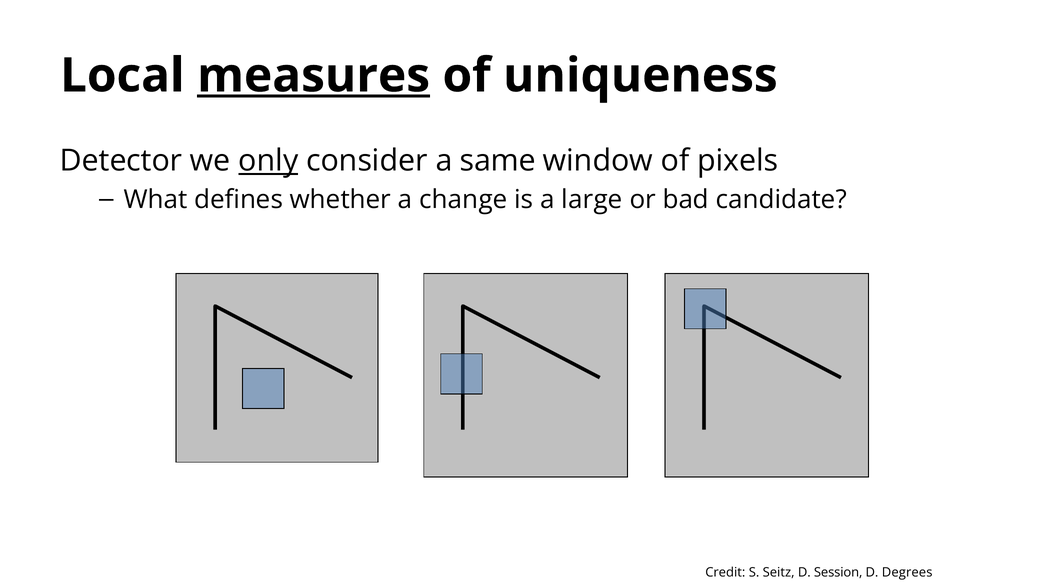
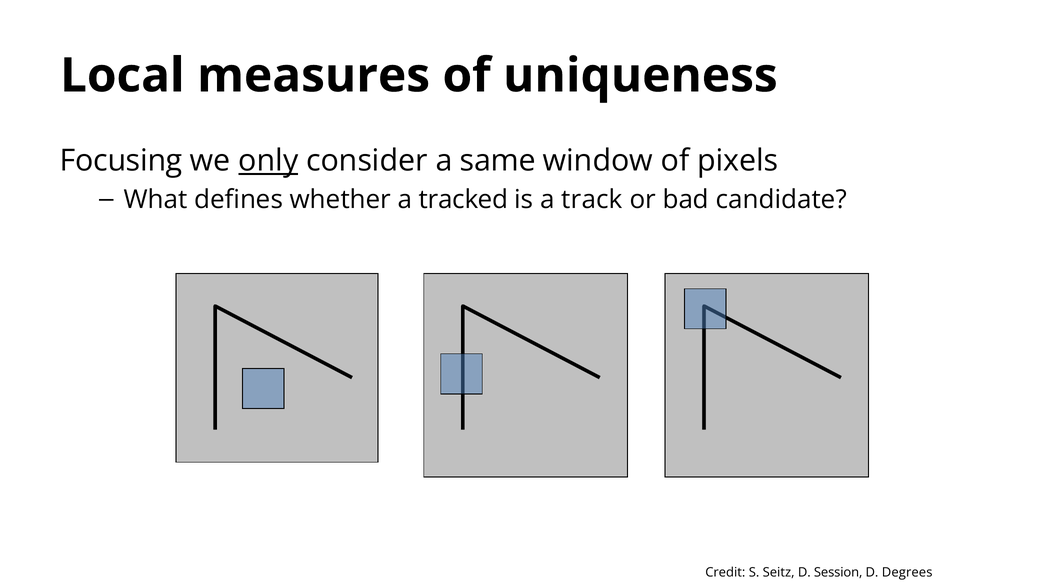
measures underline: present -> none
Detector: Detector -> Focusing
change: change -> tracked
large: large -> track
